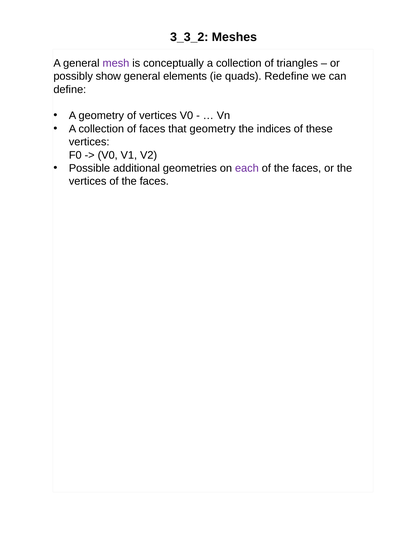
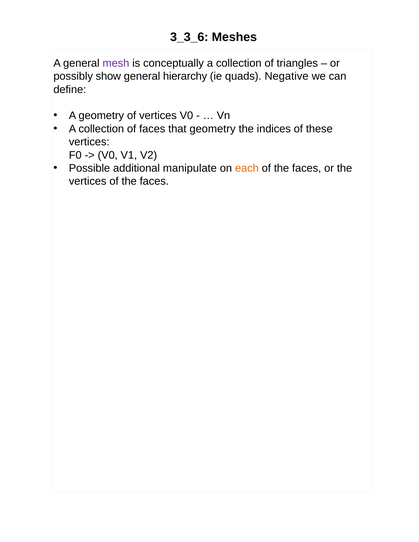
3_3_2: 3_3_2 -> 3_3_6
elements: elements -> hierarchy
Redefine: Redefine -> Negative
geometries: geometries -> manipulate
each colour: purple -> orange
